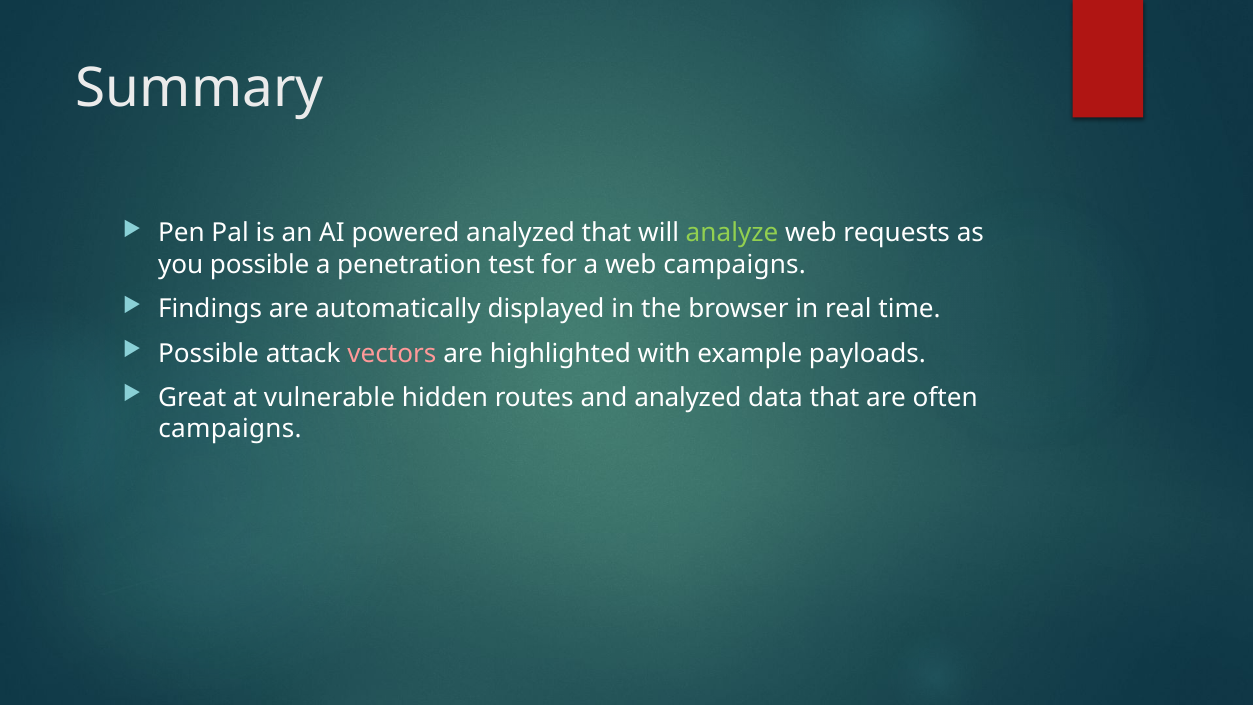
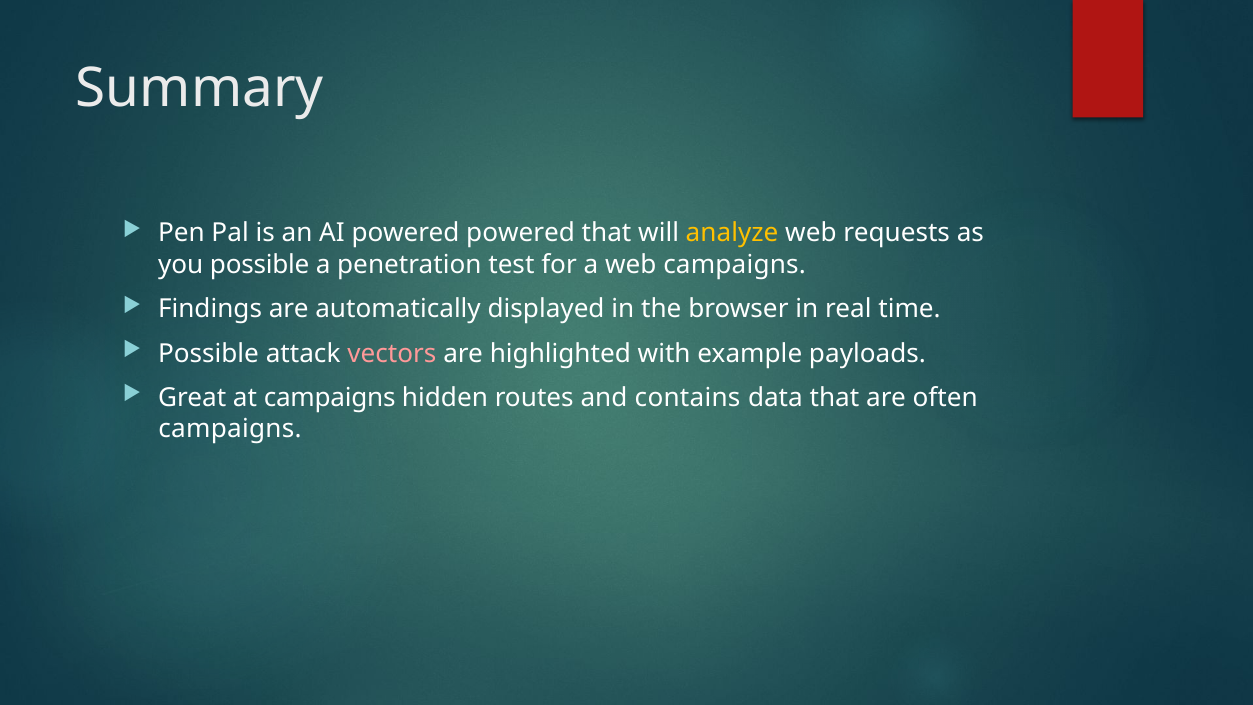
powered analyzed: analyzed -> powered
analyze colour: light green -> yellow
at vulnerable: vulnerable -> campaigns
and analyzed: analyzed -> contains
